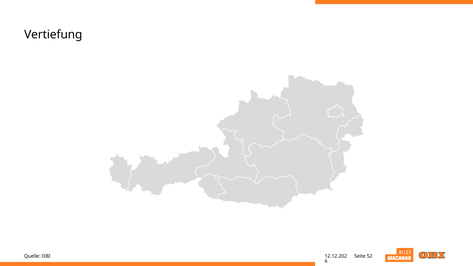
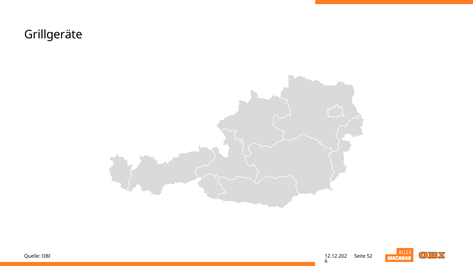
Vertiefung: Vertiefung -> Grillgeräte
